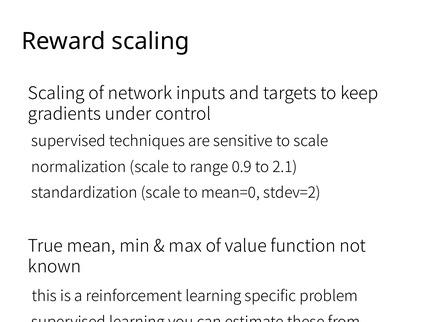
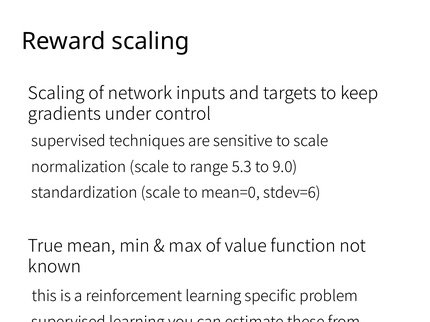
0.9: 0.9 -> 5.3
2.1: 2.1 -> 9.0
stdev=2: stdev=2 -> stdev=6
